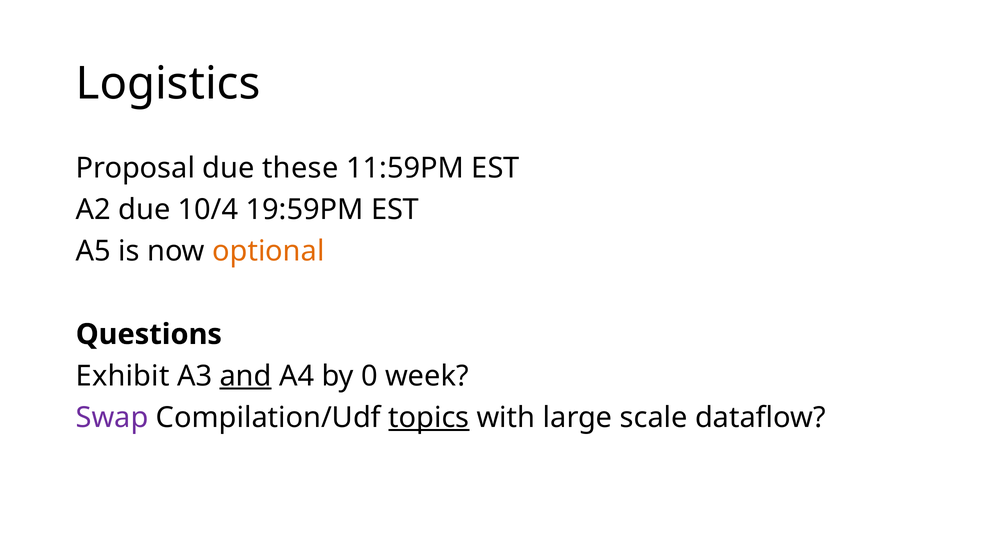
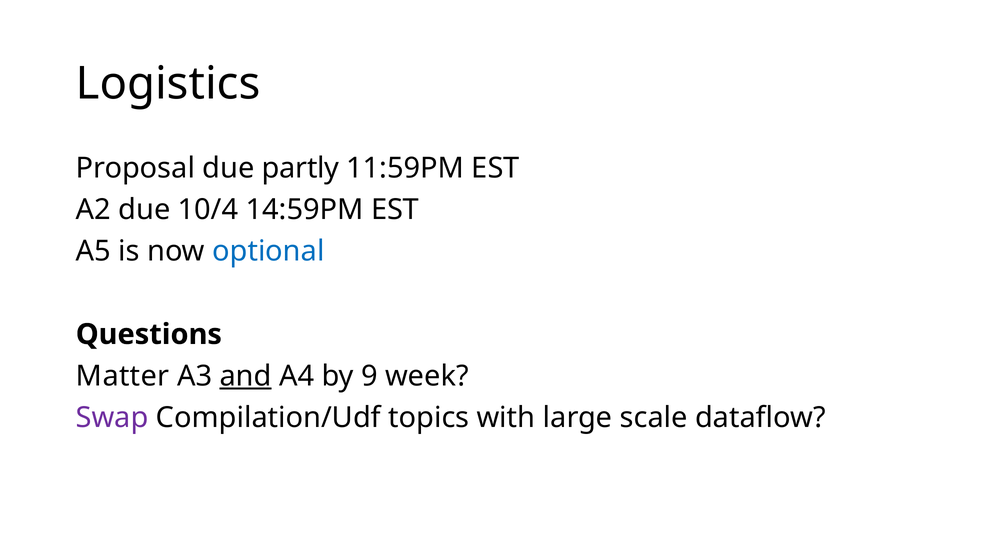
these: these -> partly
19:59PM: 19:59PM -> 14:59PM
optional colour: orange -> blue
Exhibit: Exhibit -> Matter
0: 0 -> 9
topics underline: present -> none
